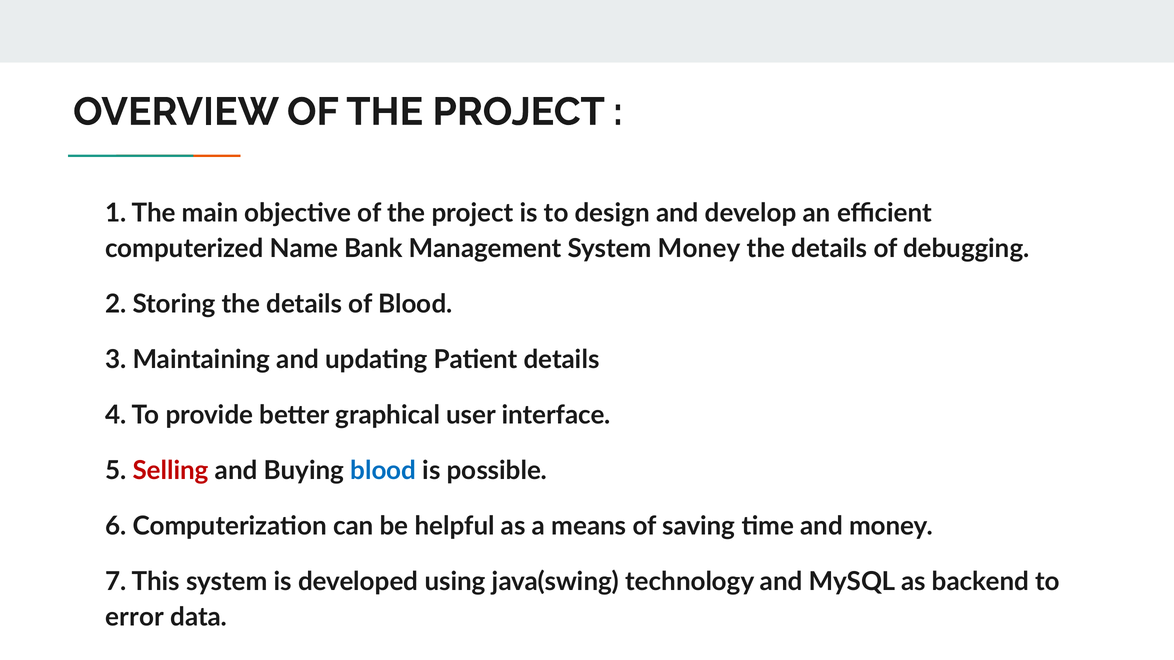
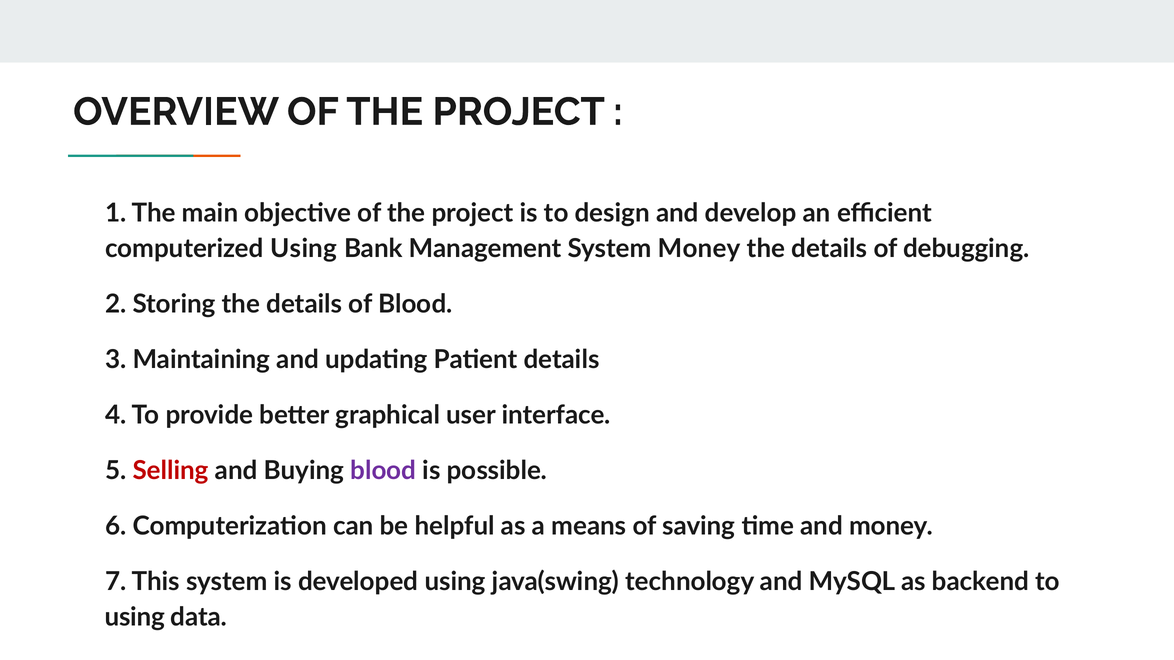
computerized Name: Name -> Using
blood at (383, 471) colour: blue -> purple
error at (135, 618): error -> using
